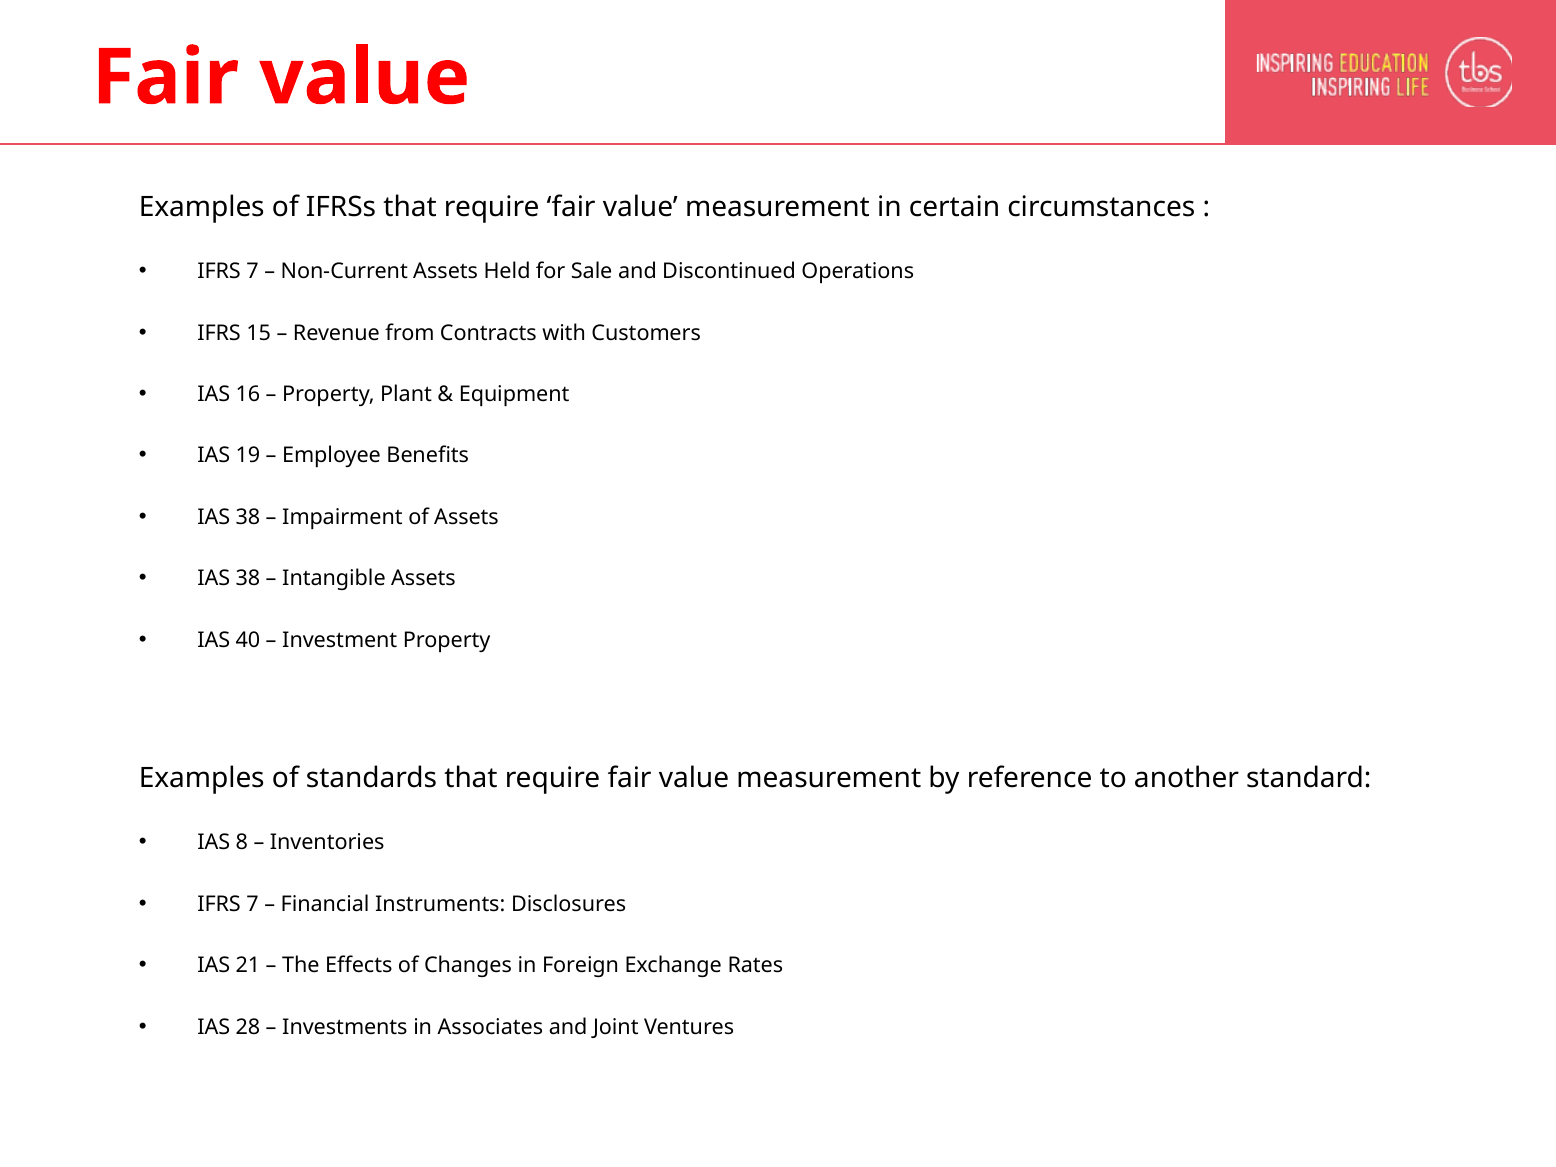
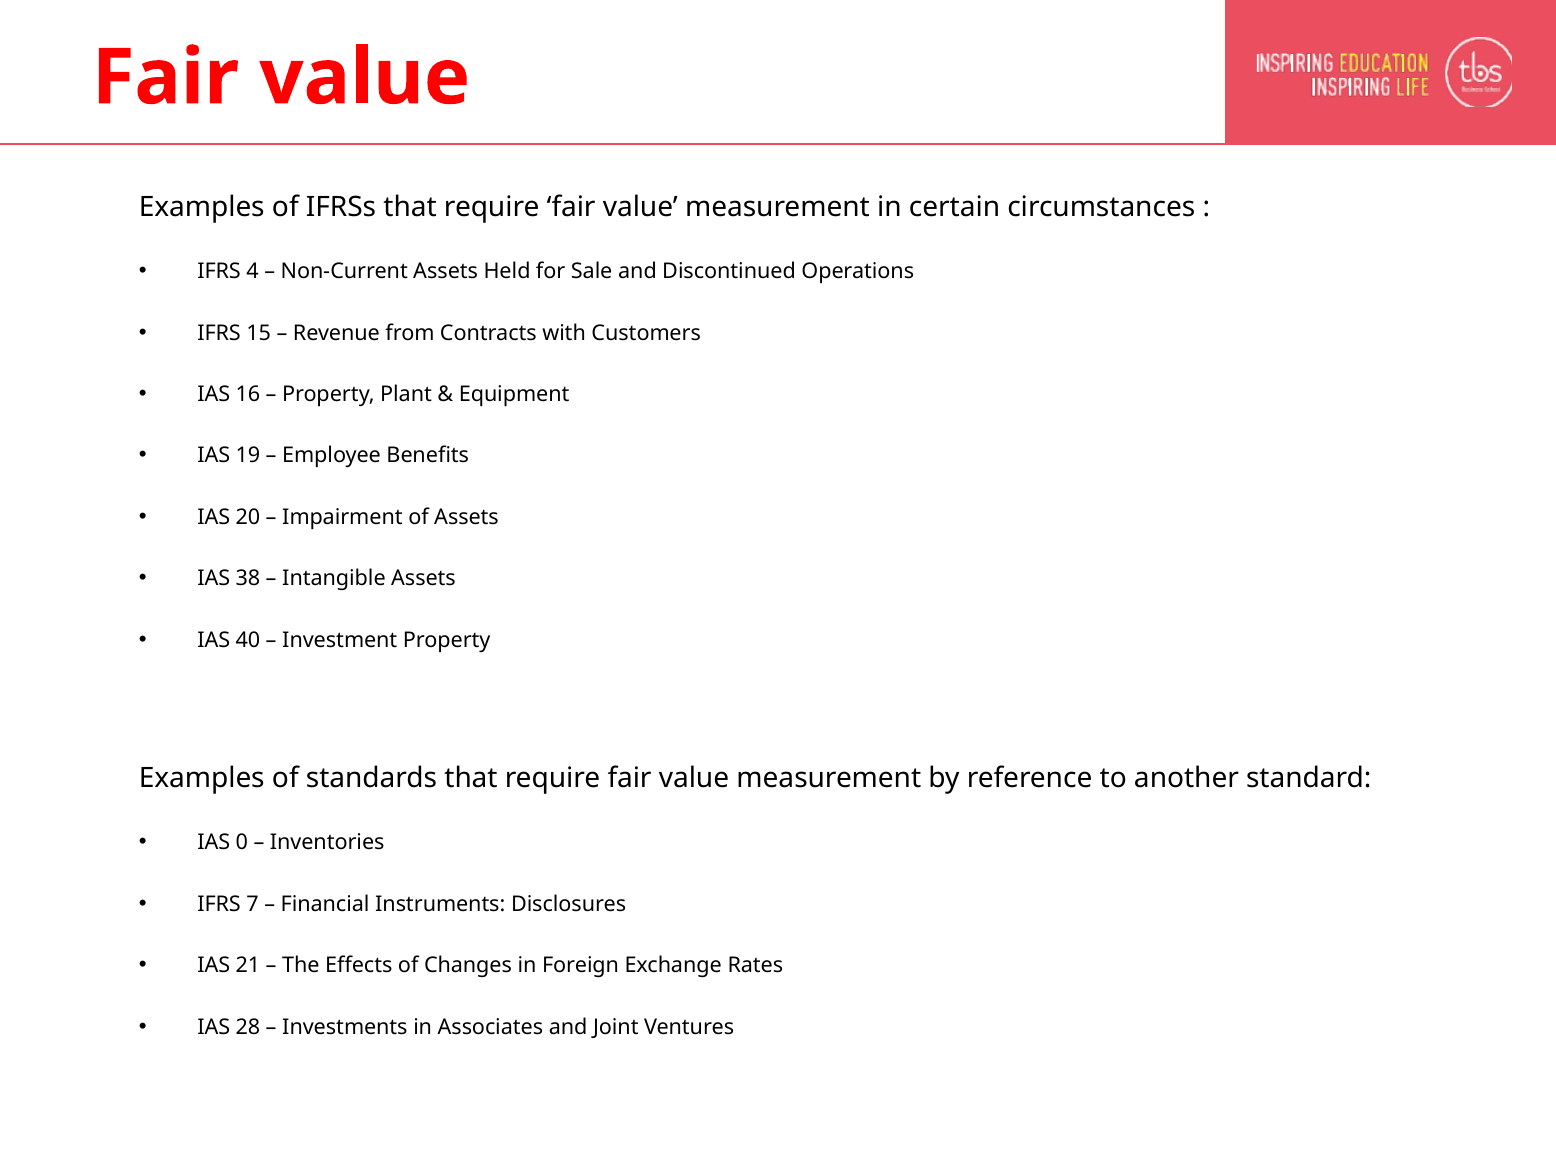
7 at (252, 272): 7 -> 4
38 at (248, 517): 38 -> 20
8: 8 -> 0
